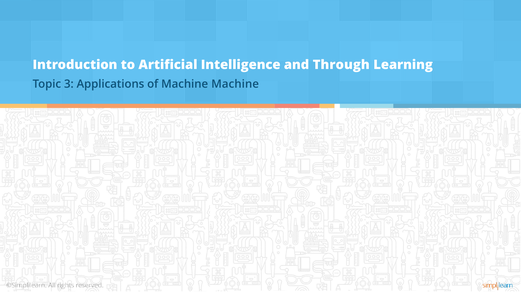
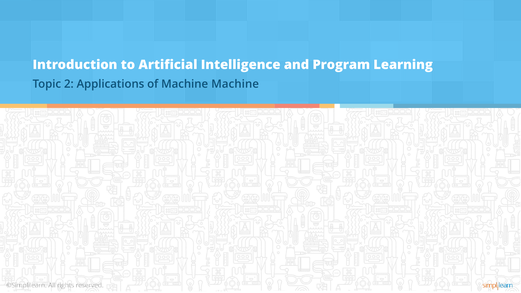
Through: Through -> Program
3: 3 -> 2
